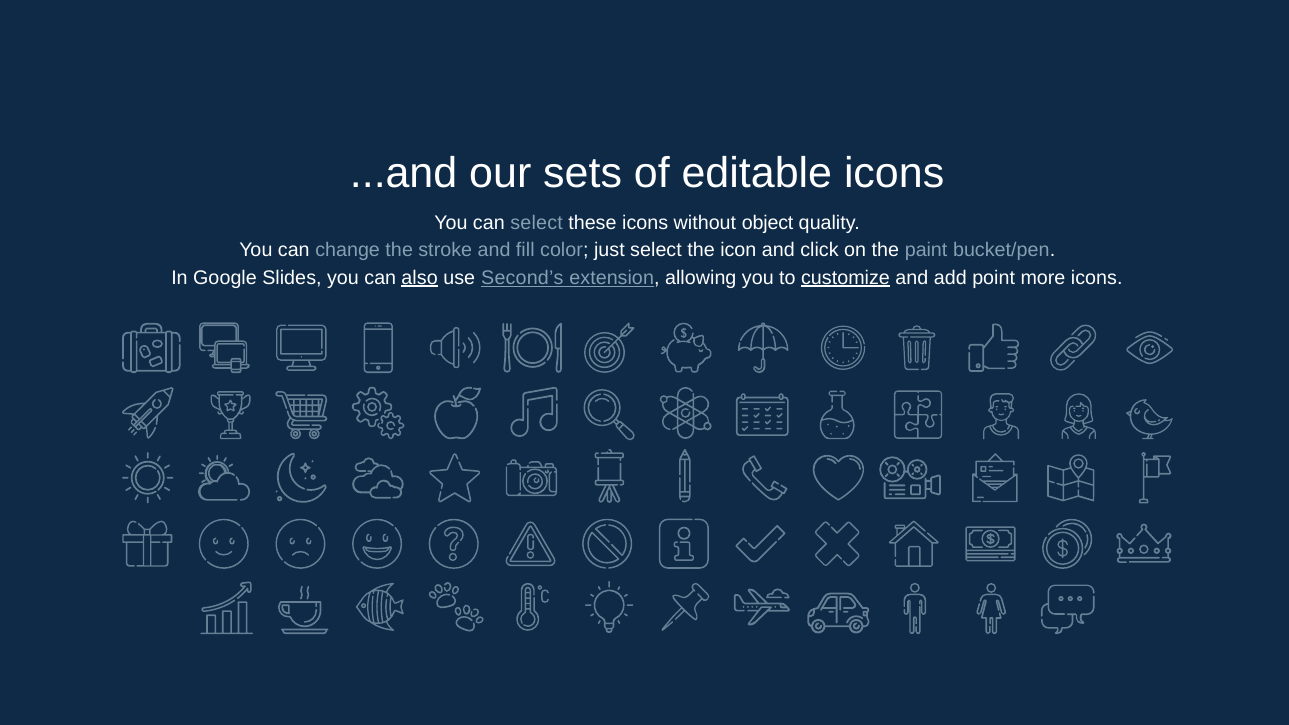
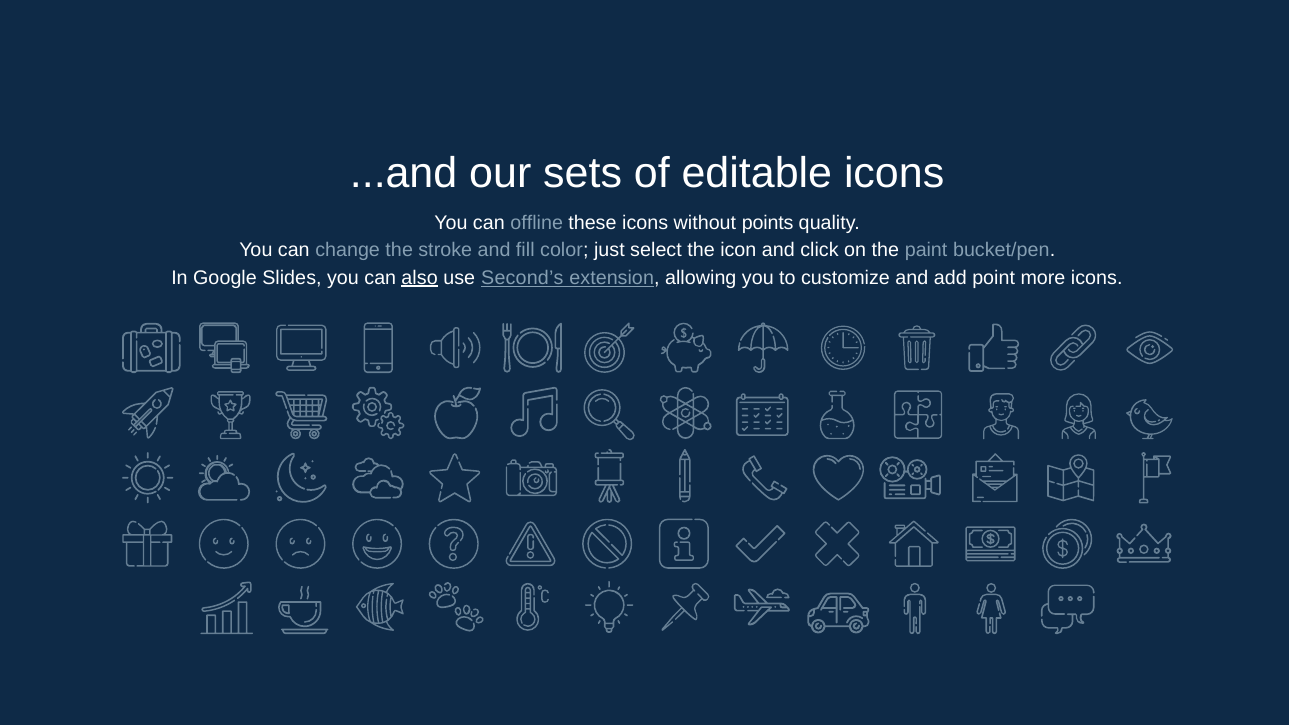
can select: select -> offline
object: object -> points
customize underline: present -> none
